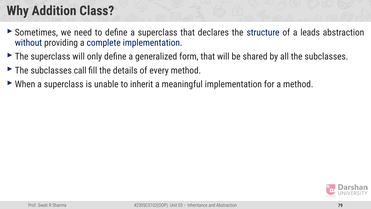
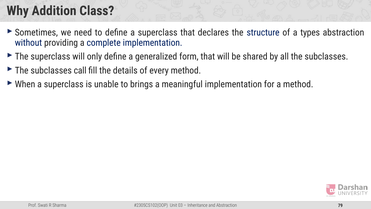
leads: leads -> types
inherit: inherit -> brings
